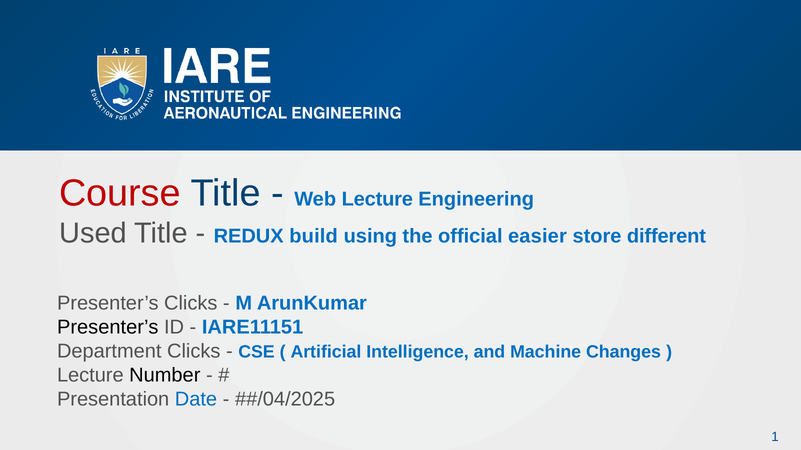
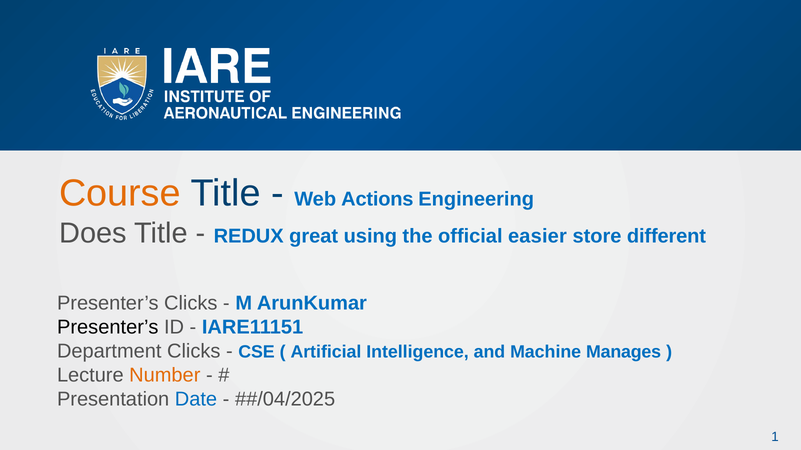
Course colour: red -> orange
Web Lecture: Lecture -> Actions
Used: Used -> Does
build: build -> great
Changes: Changes -> Manages
Number colour: black -> orange
